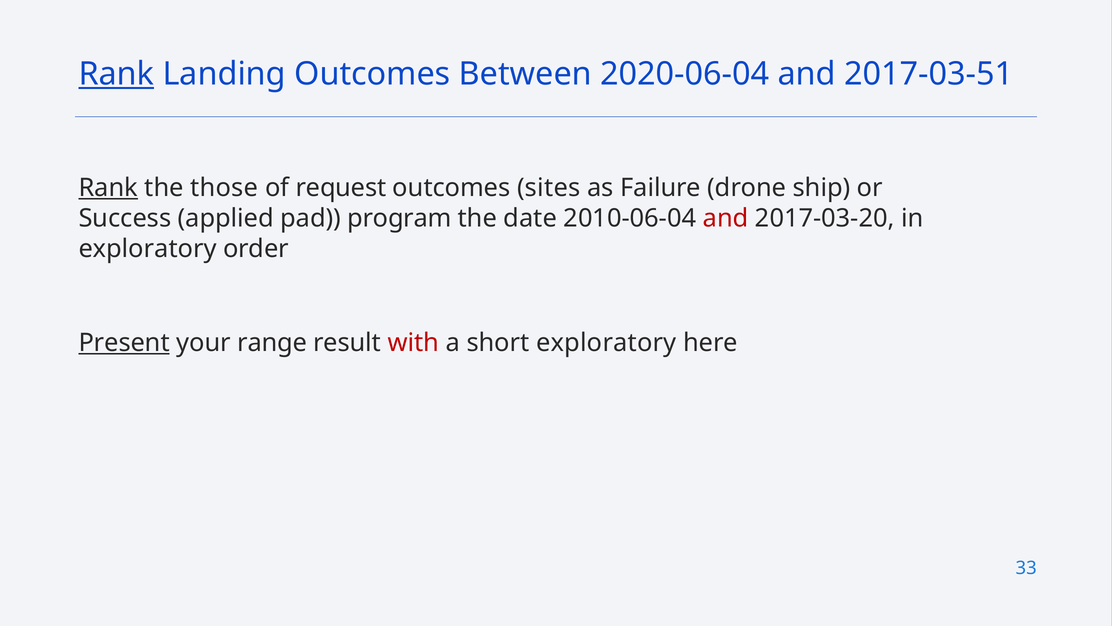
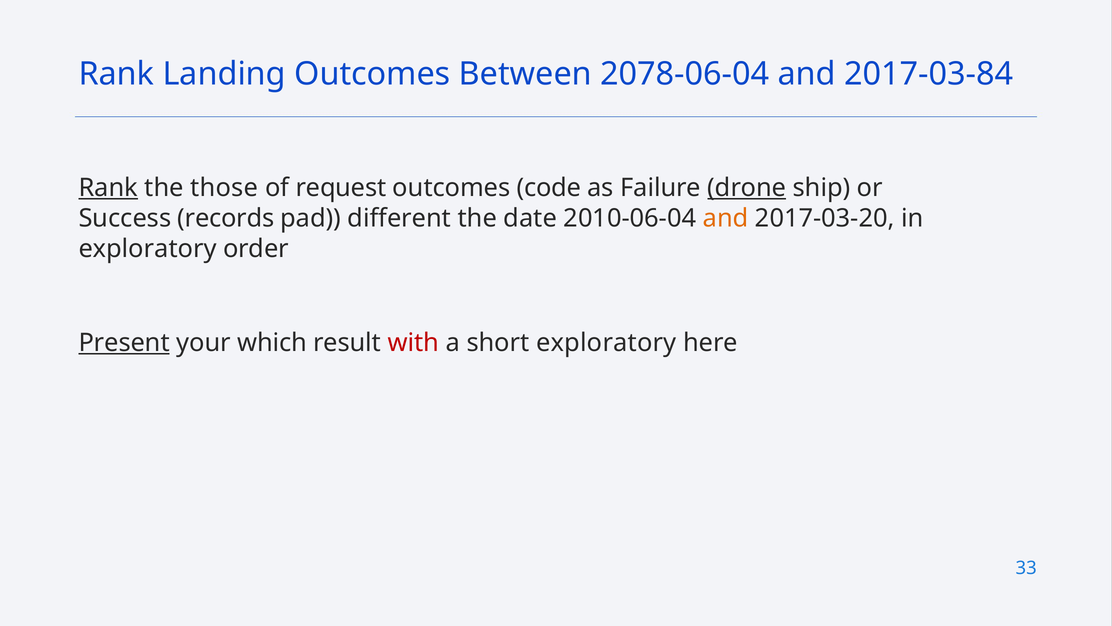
Rank at (116, 74) underline: present -> none
2020-06-04: 2020-06-04 -> 2078-06-04
2017-03-51: 2017-03-51 -> 2017-03-84
sites: sites -> code
drone underline: none -> present
applied: applied -> records
program: program -> different
and at (726, 218) colour: red -> orange
range: range -> which
